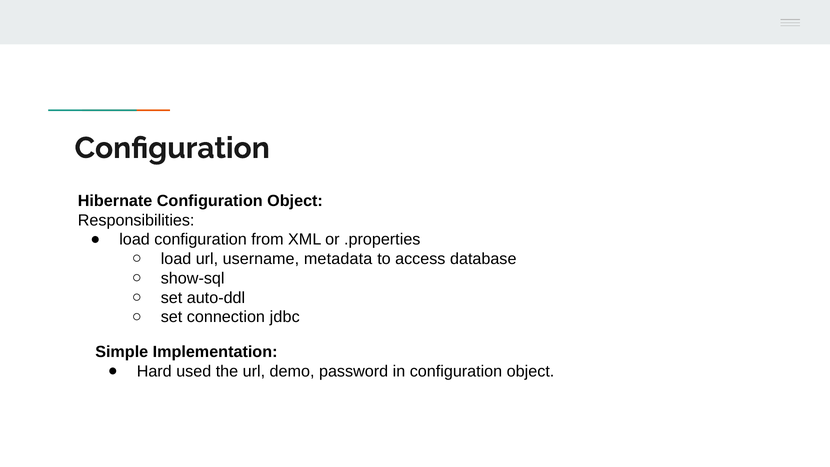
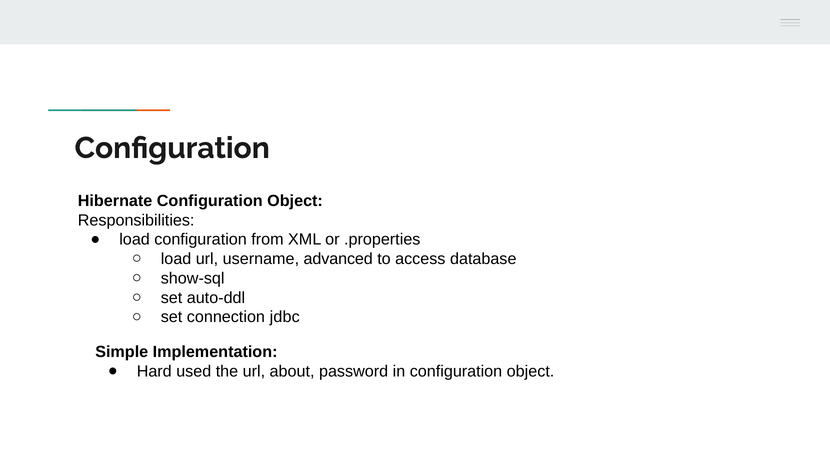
metadata: metadata -> advanced
demo: demo -> about
